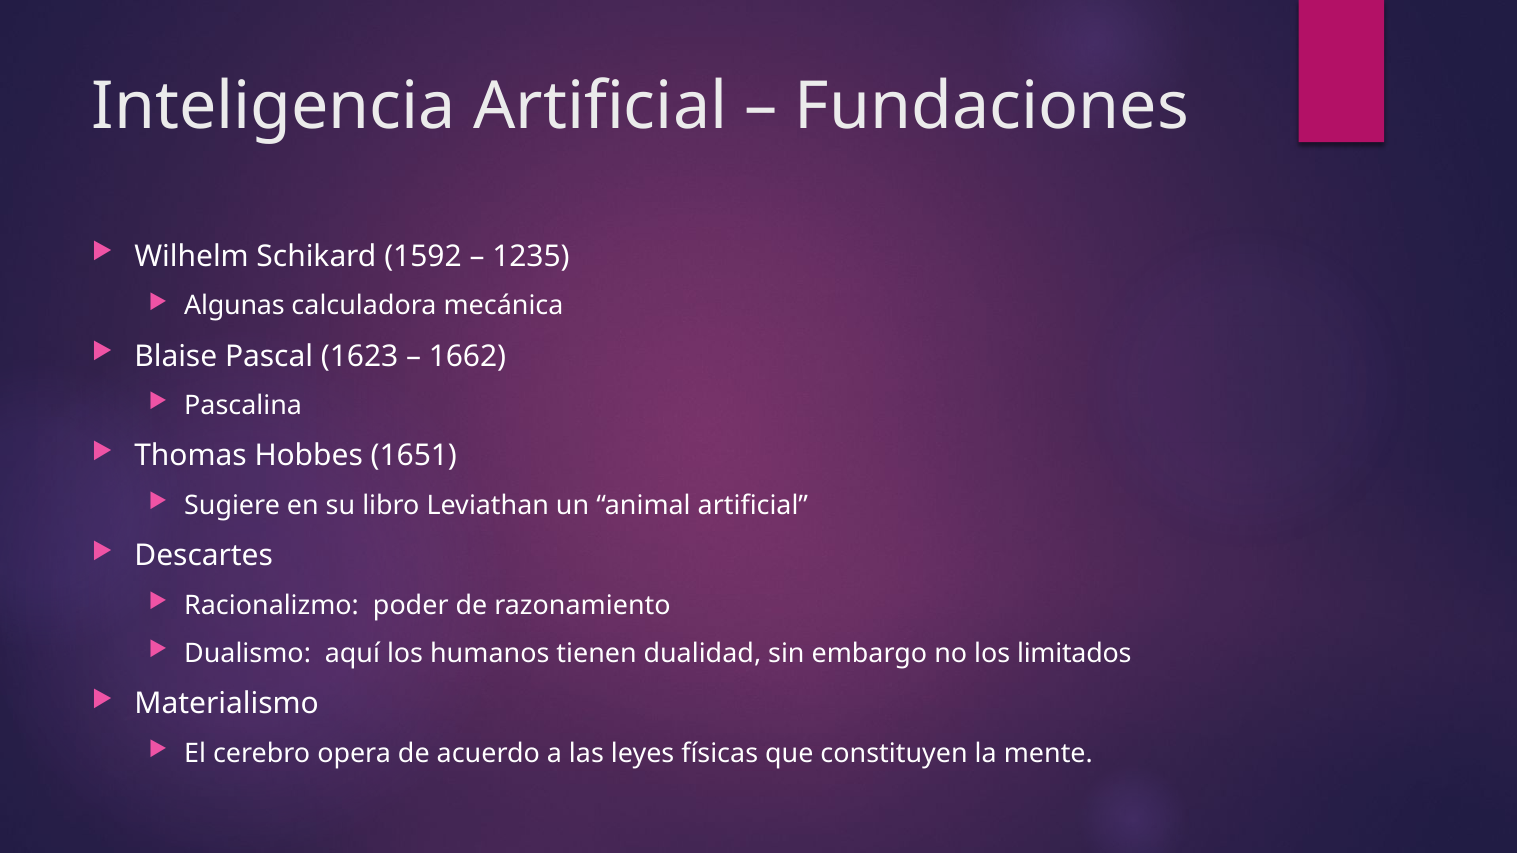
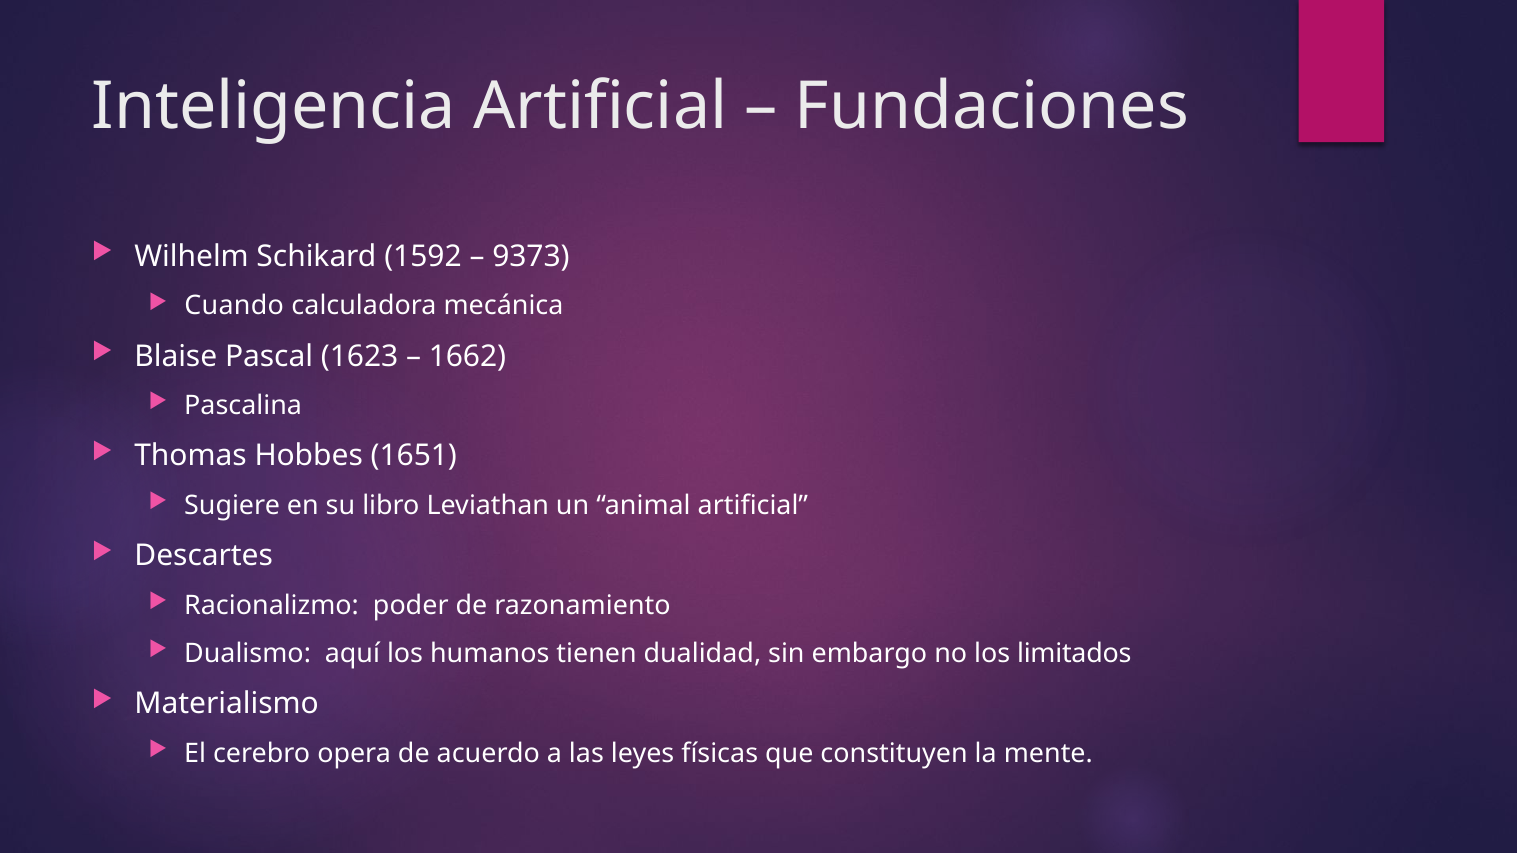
1235: 1235 -> 9373
Algunas: Algunas -> Cuando
